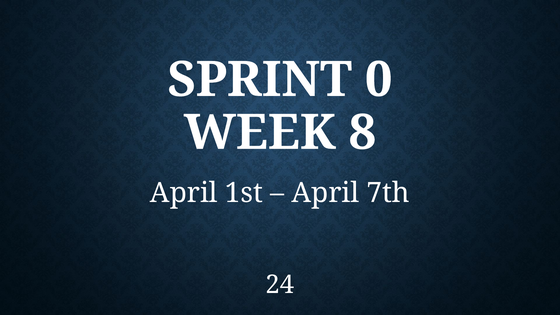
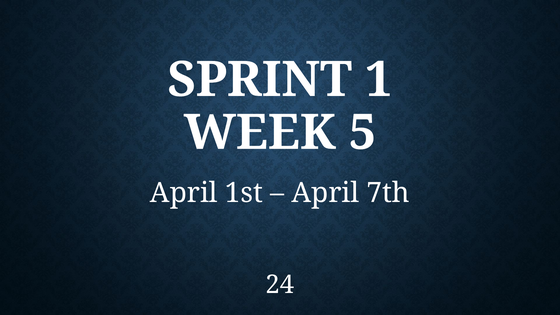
0: 0 -> 1
8: 8 -> 5
